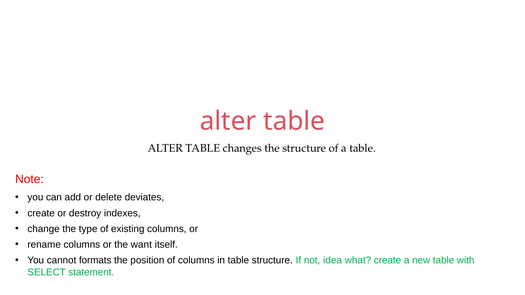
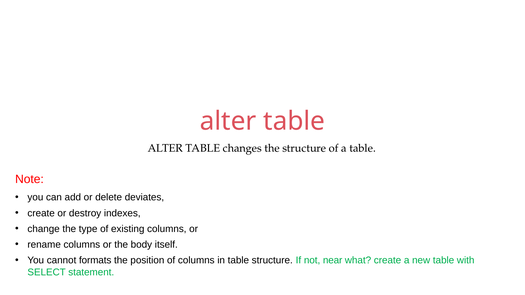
want: want -> body
idea: idea -> near
